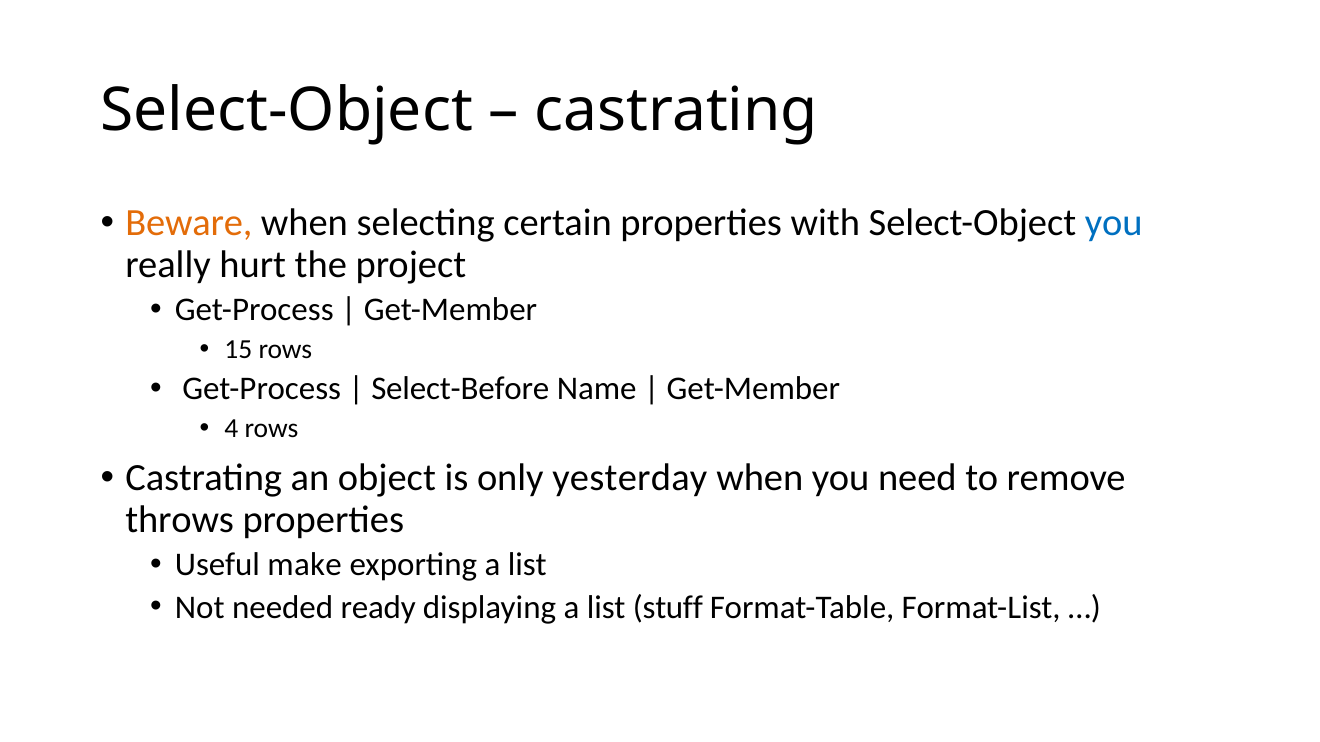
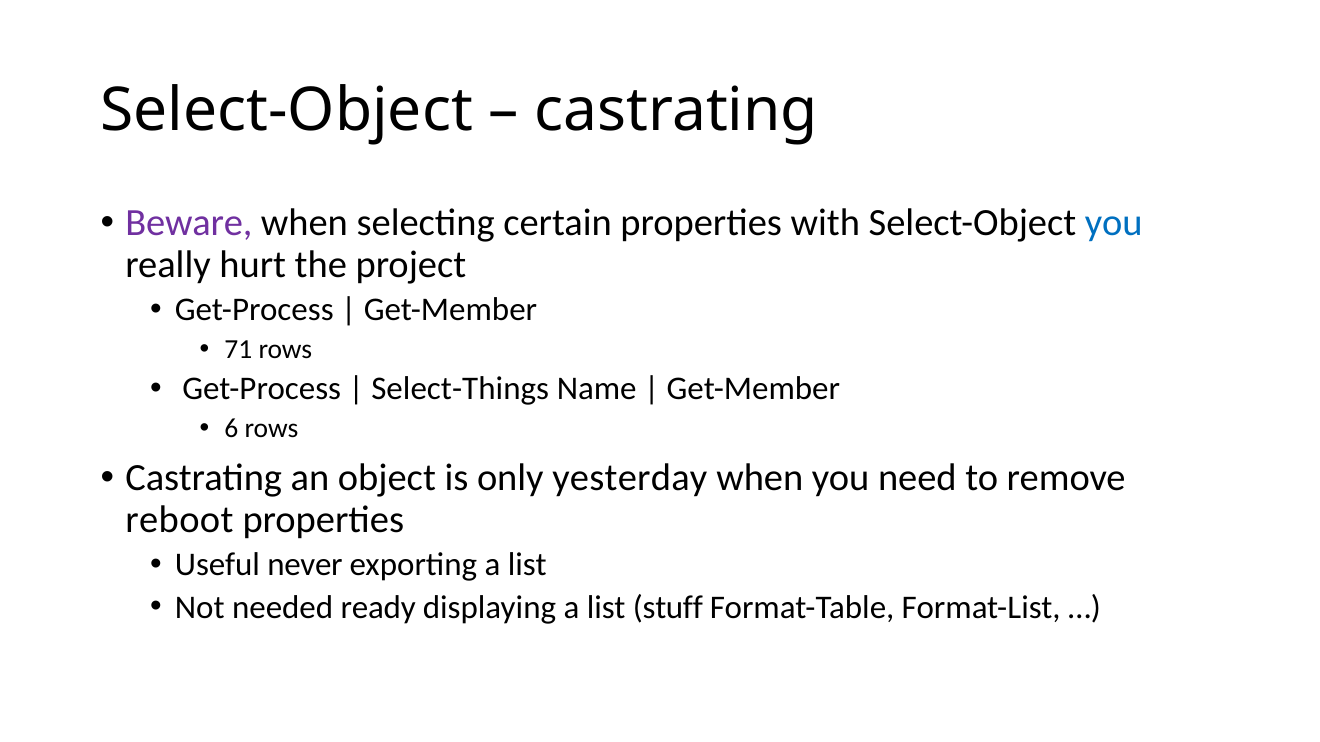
Beware colour: orange -> purple
15: 15 -> 71
Select-Before: Select-Before -> Select-Things
4: 4 -> 6
throws: throws -> reboot
make: make -> never
